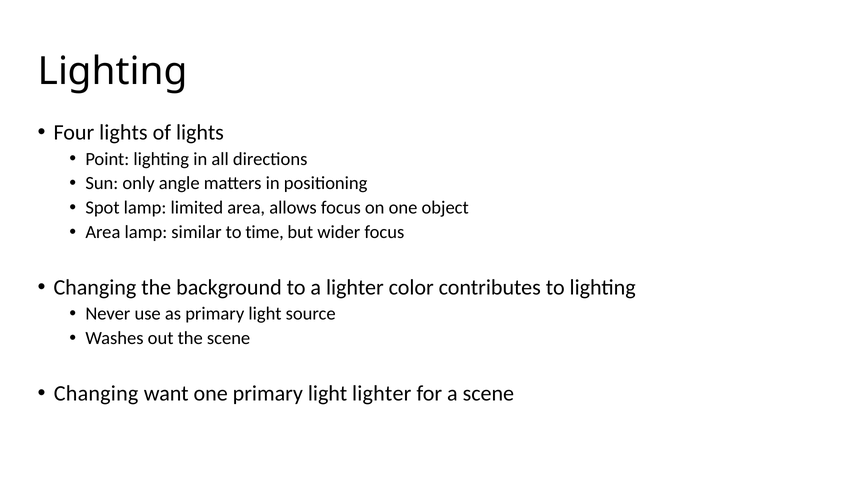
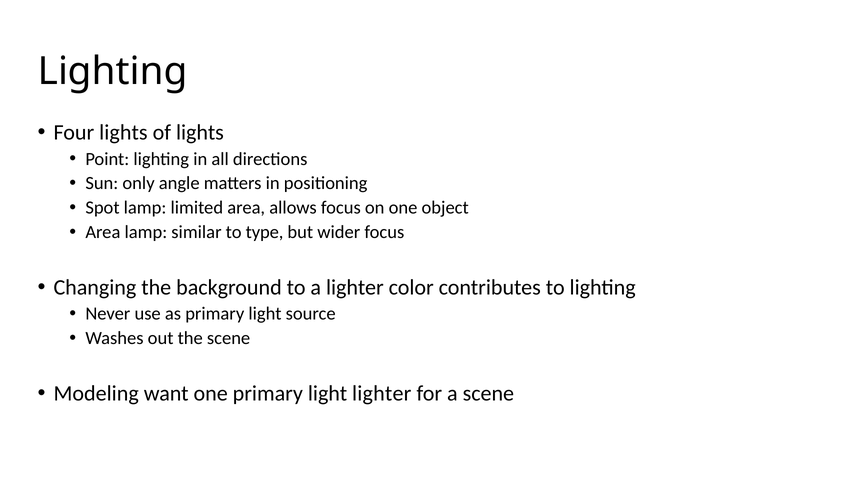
time: time -> type
Changing at (96, 393): Changing -> Modeling
